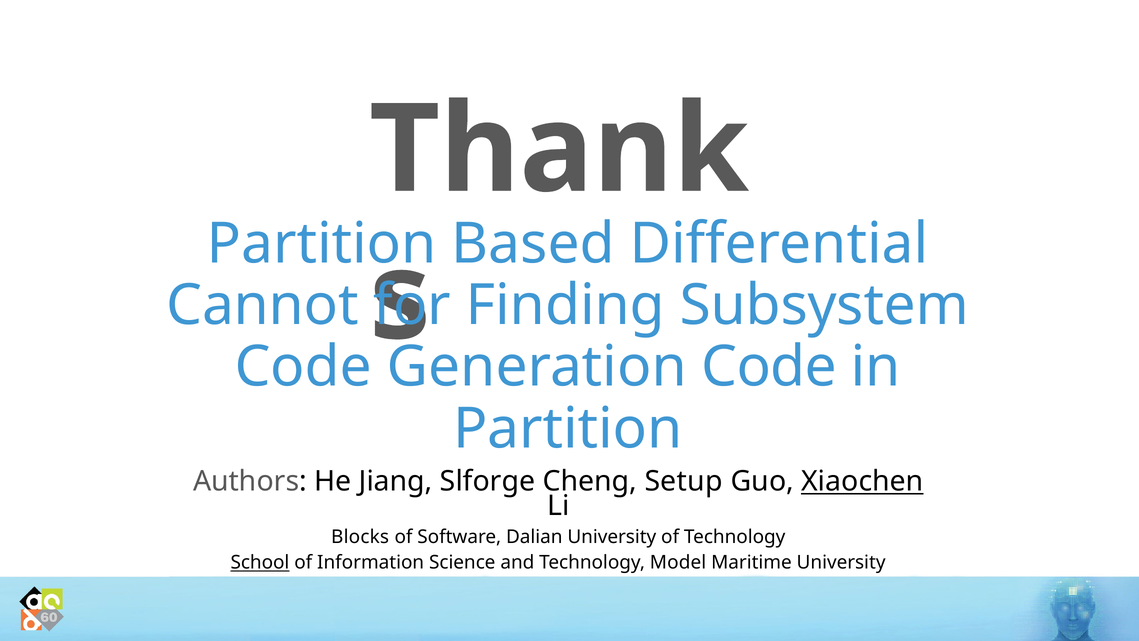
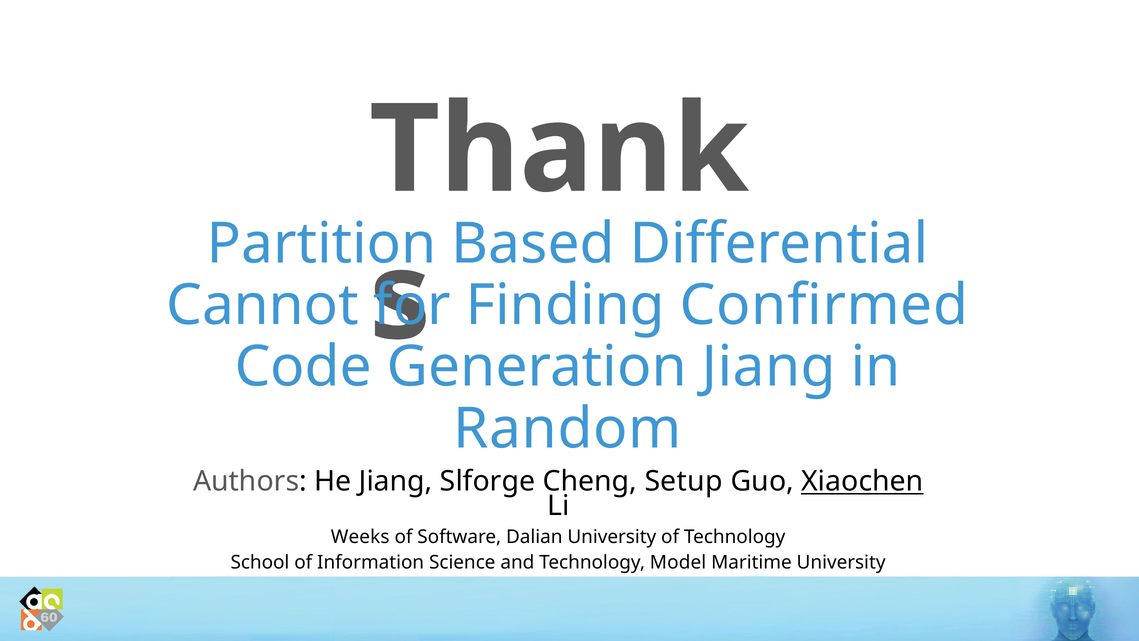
Subsystem: Subsystem -> Confirmed
Generation Code: Code -> Jiang
Partition at (568, 429): Partition -> Random
Blocks: Blocks -> Weeks
School underline: present -> none
